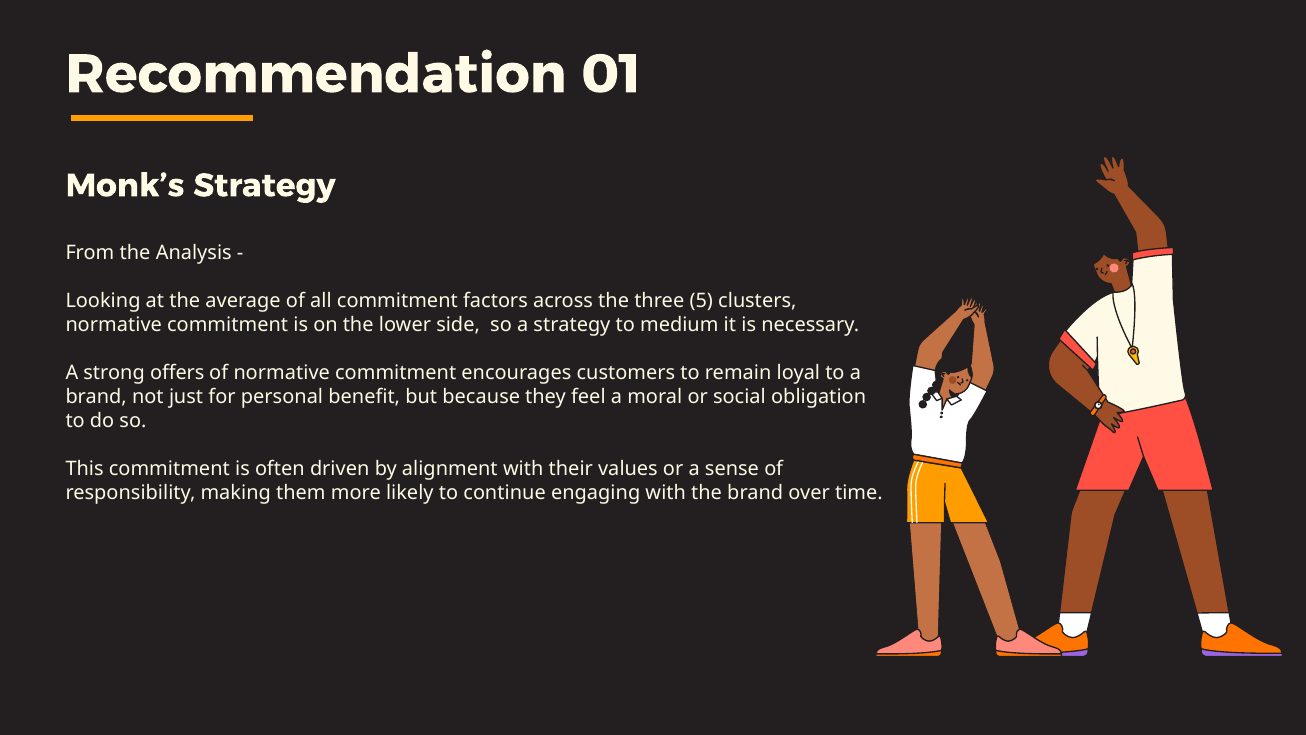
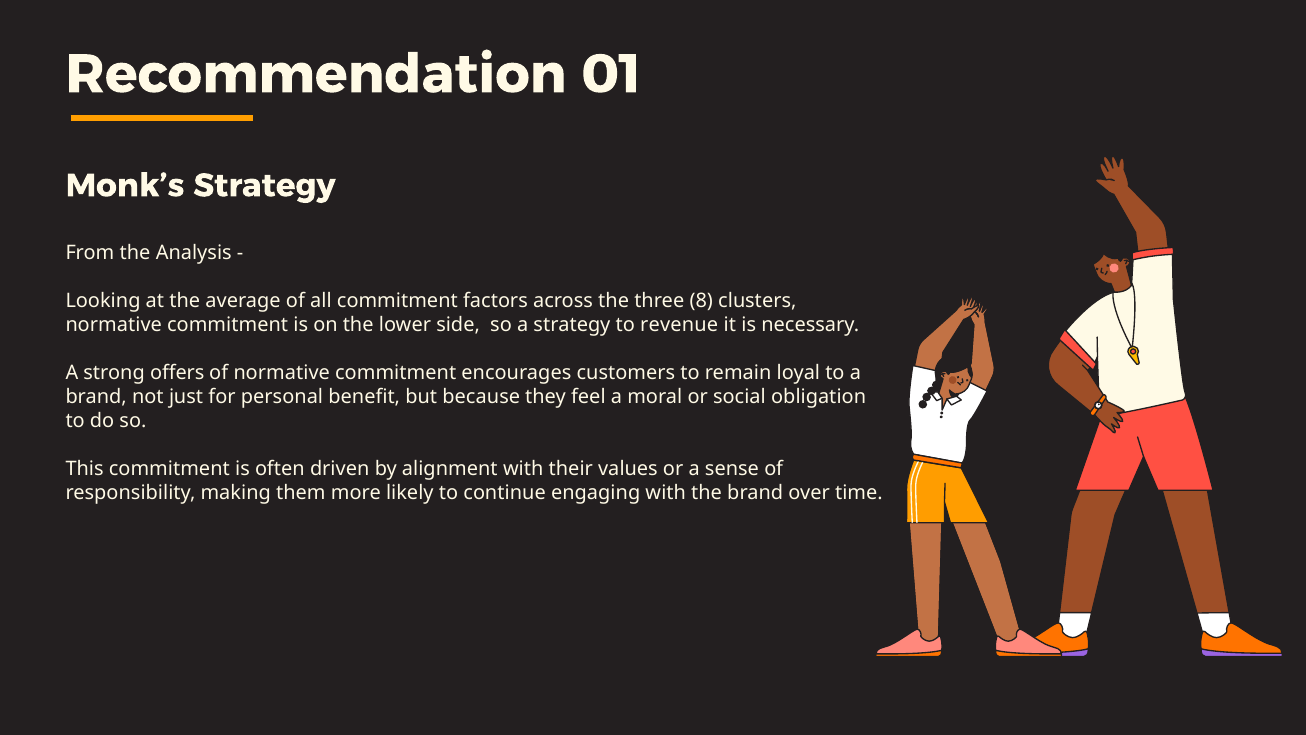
5: 5 -> 8
medium: medium -> revenue
